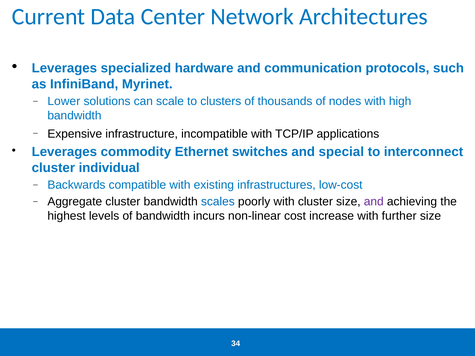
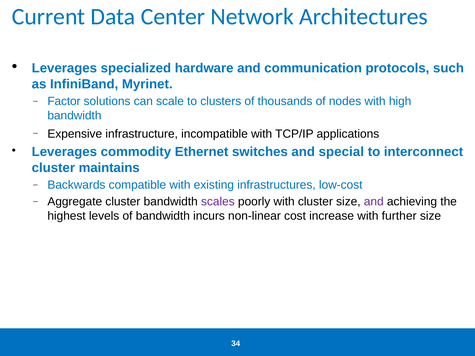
Lower: Lower -> Factor
individual: individual -> maintains
scales colour: blue -> purple
